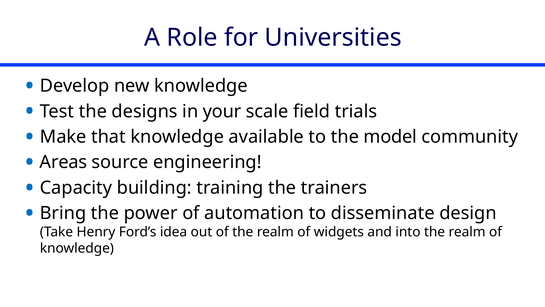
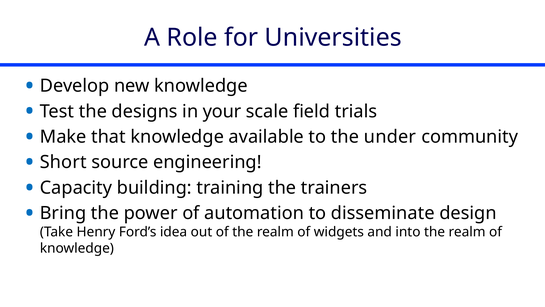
model: model -> under
Areas: Areas -> Short
